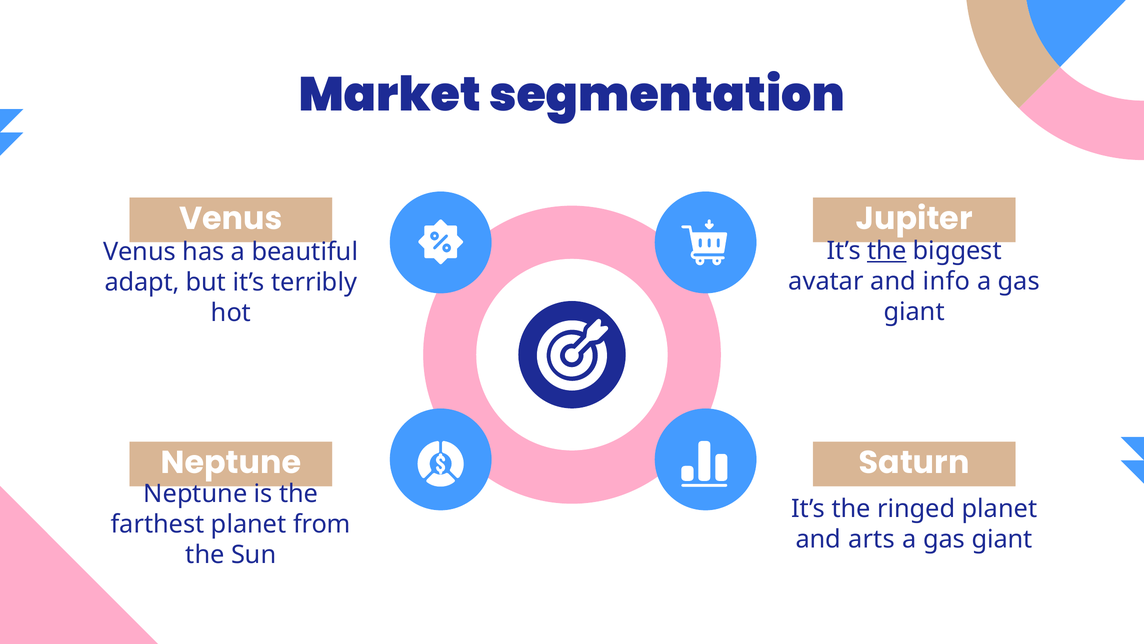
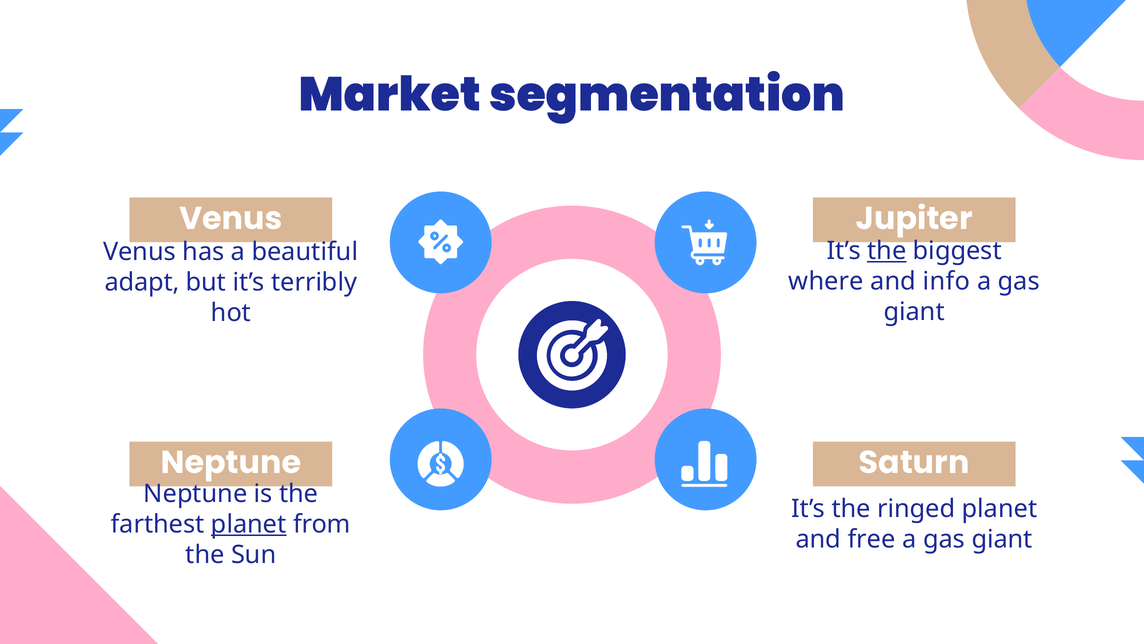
avatar: avatar -> where
planet at (249, 524) underline: none -> present
arts: arts -> free
